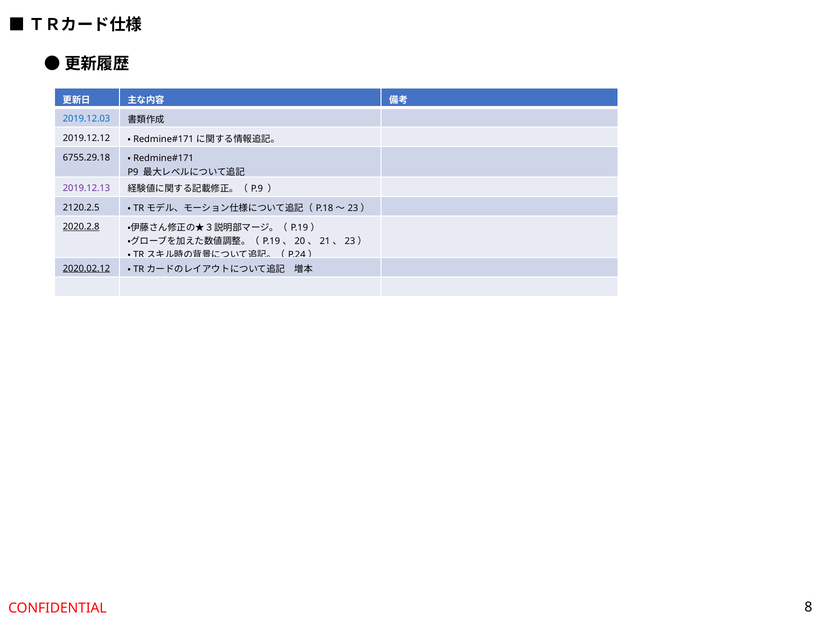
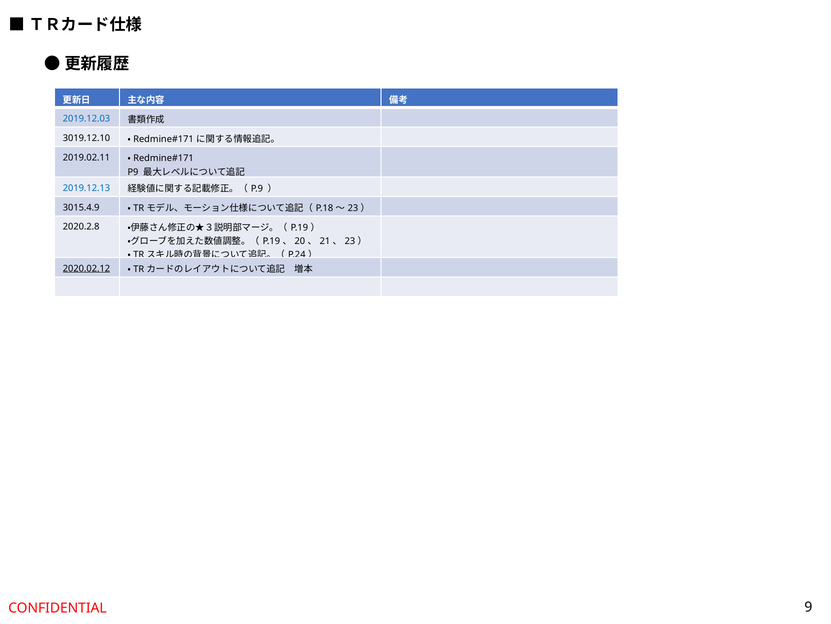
2019.12.12: 2019.12.12 -> 3019.12.10
6755.29.18: 6755.29.18 -> 2019.02.11
2019.12.13 colour: purple -> blue
2120.2.5: 2120.2.5 -> 3015.4.9
2020.2.8 underline: present -> none
8: 8 -> 9
